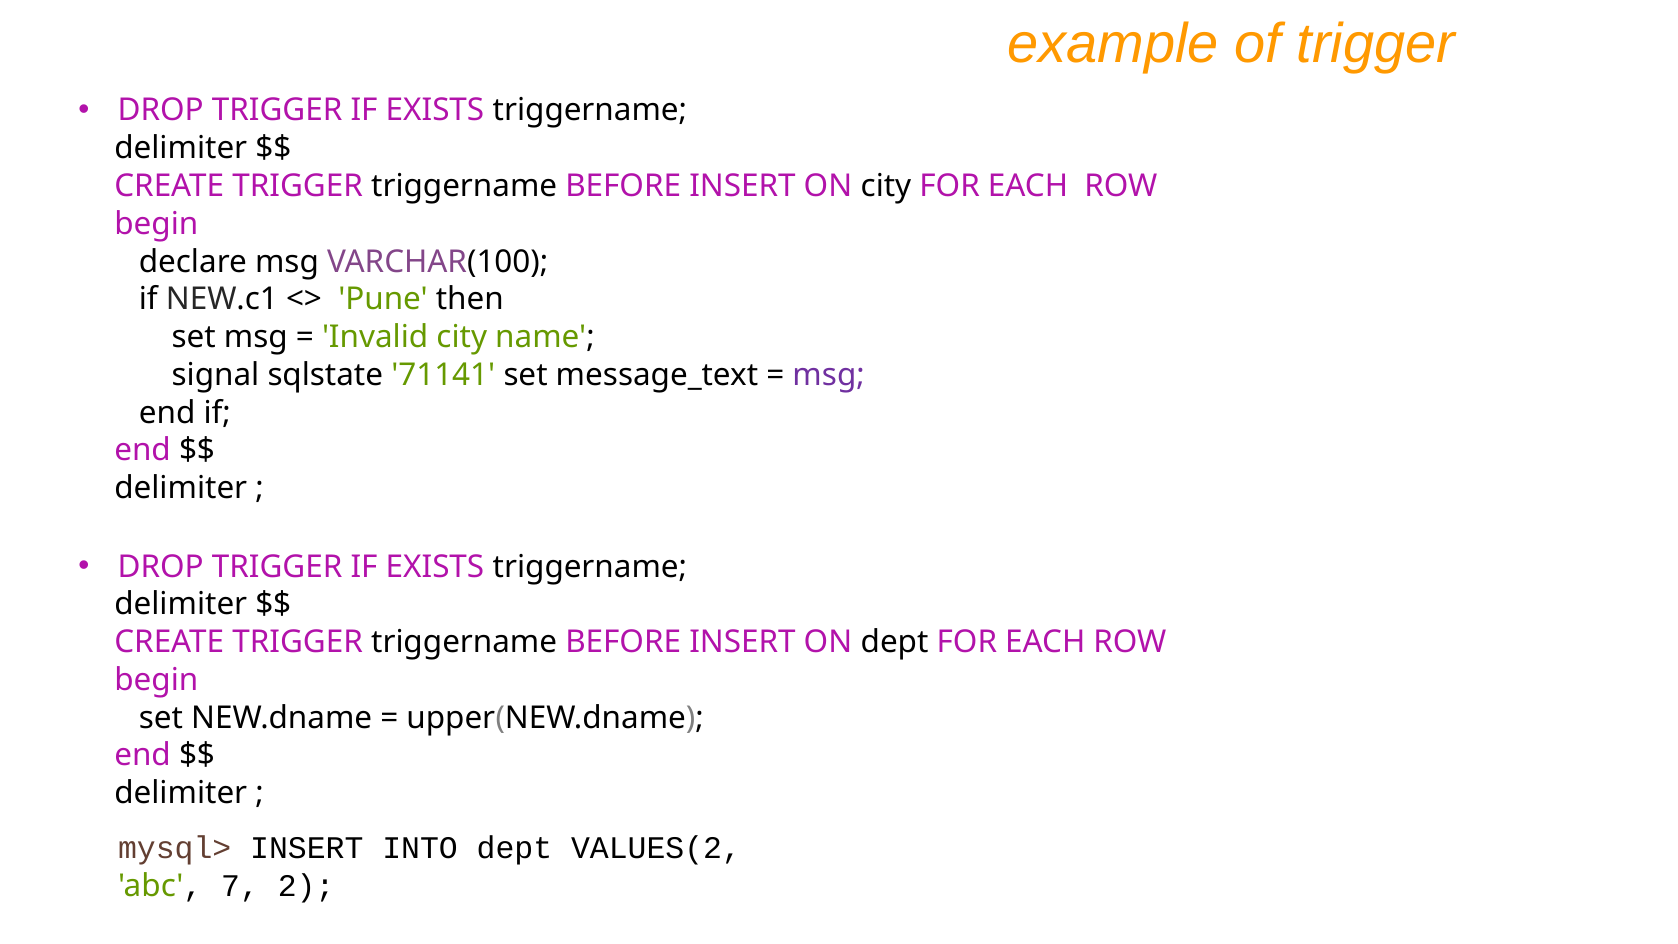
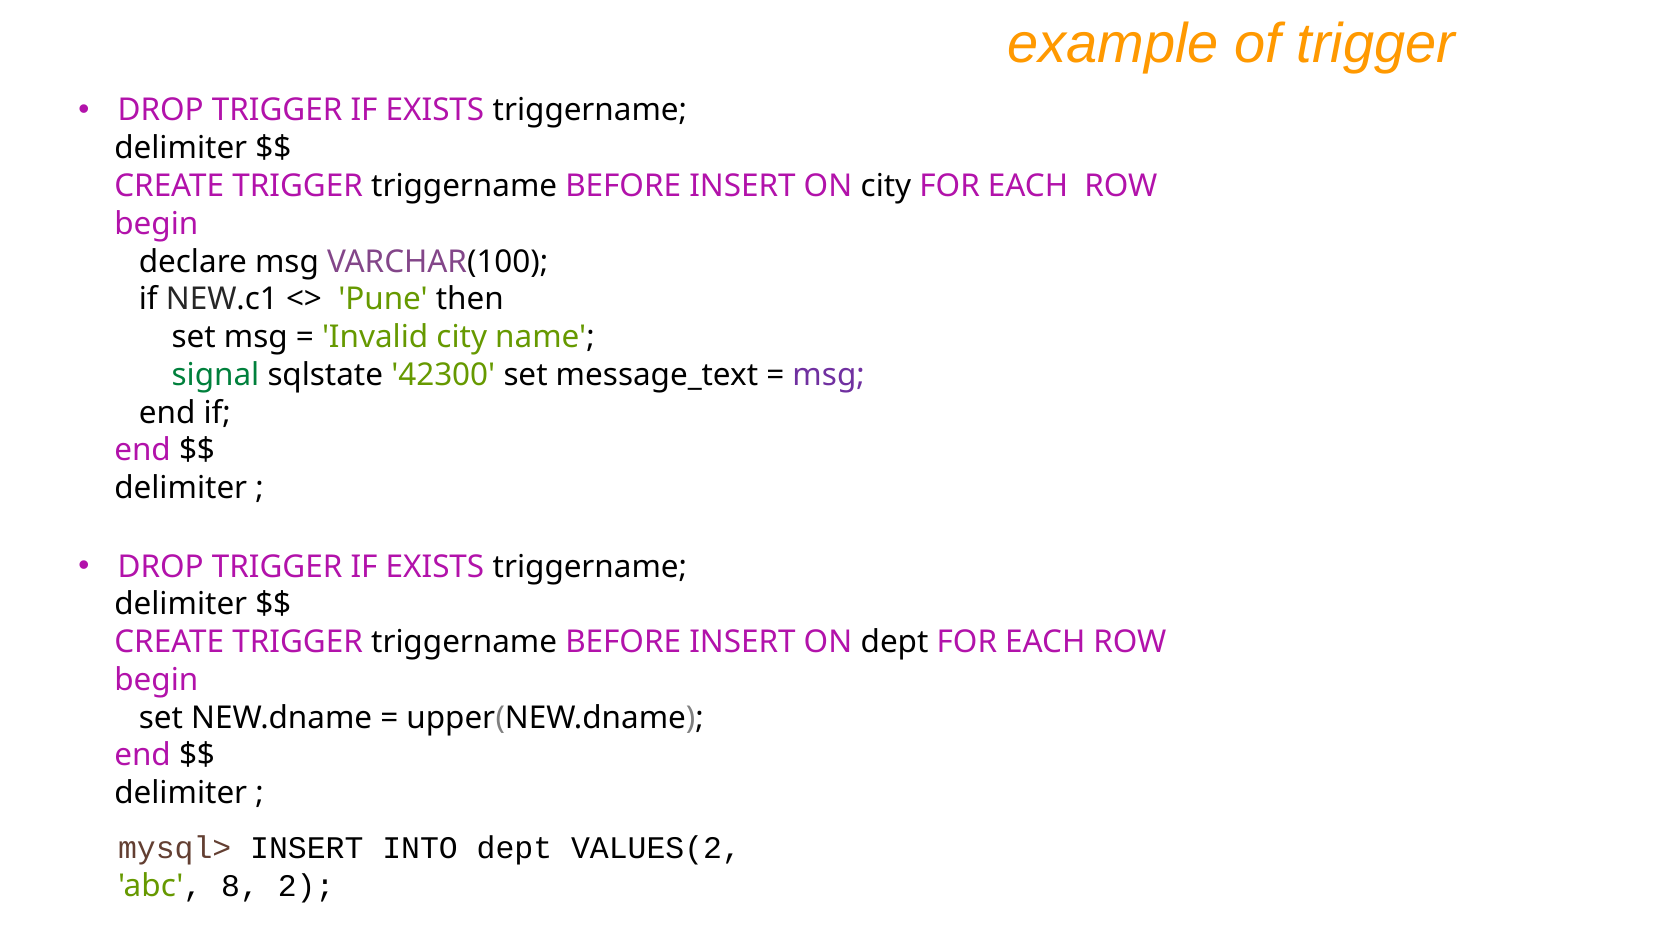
signal colour: black -> green
71141: 71141 -> 42300
7: 7 -> 8
